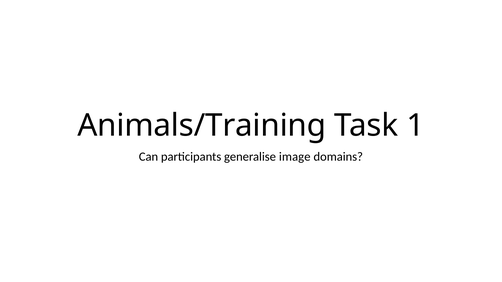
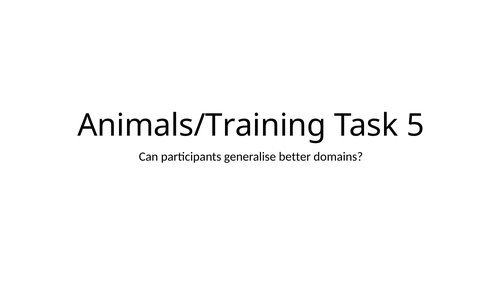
1: 1 -> 5
image: image -> better
